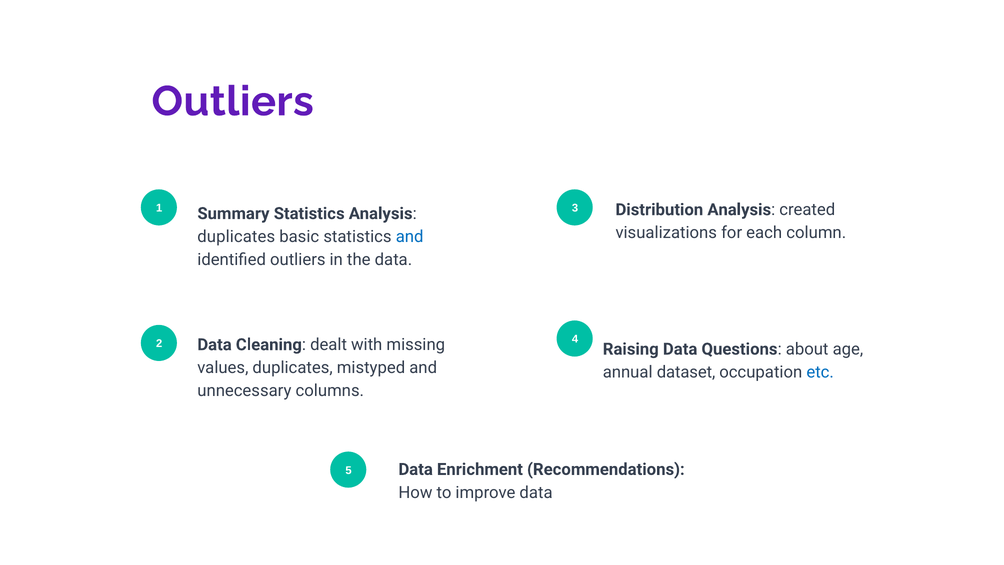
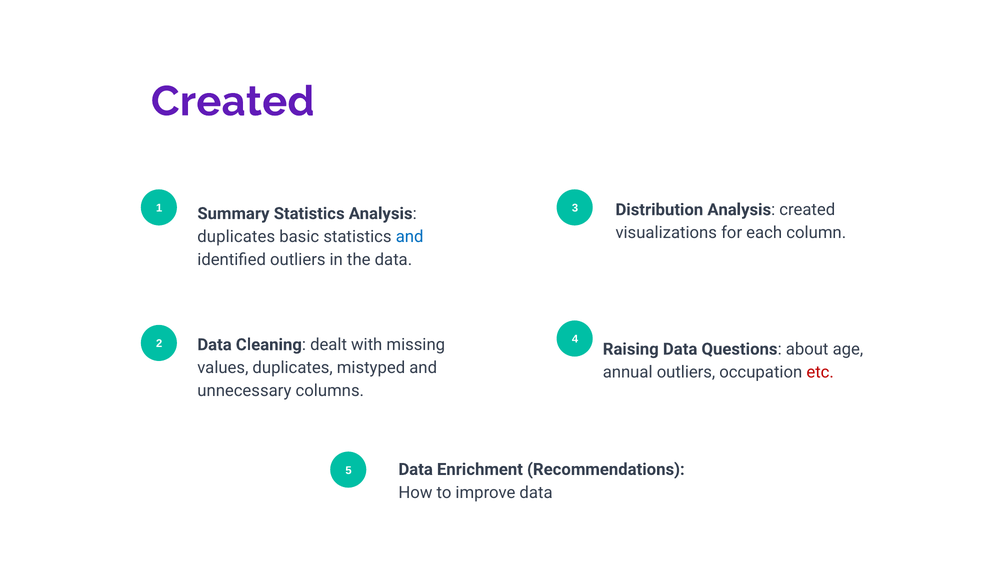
Outliers at (233, 101): Outliers -> Created
annual dataset: dataset -> outliers
etc colour: blue -> red
